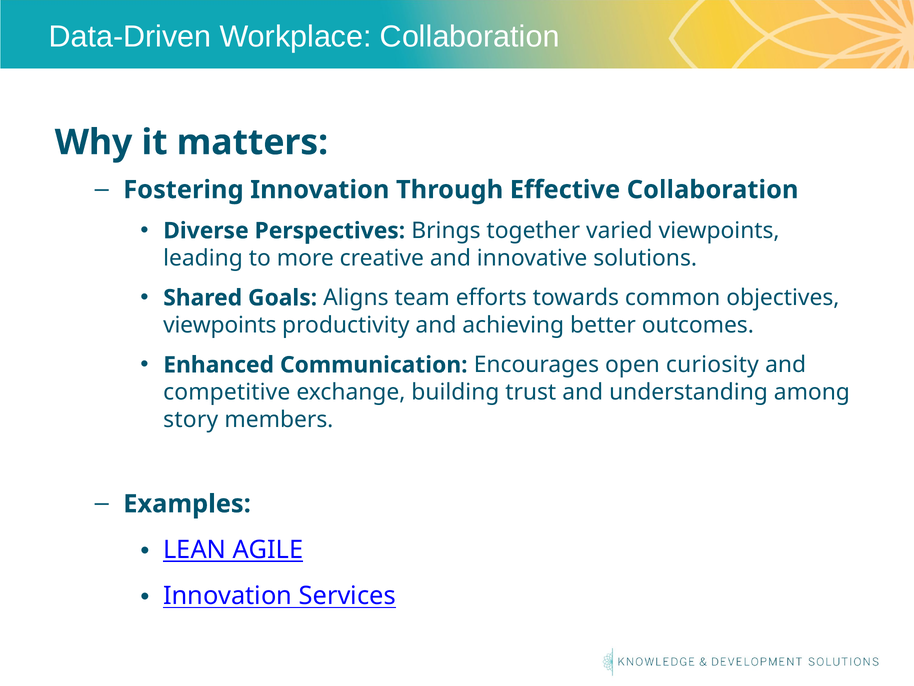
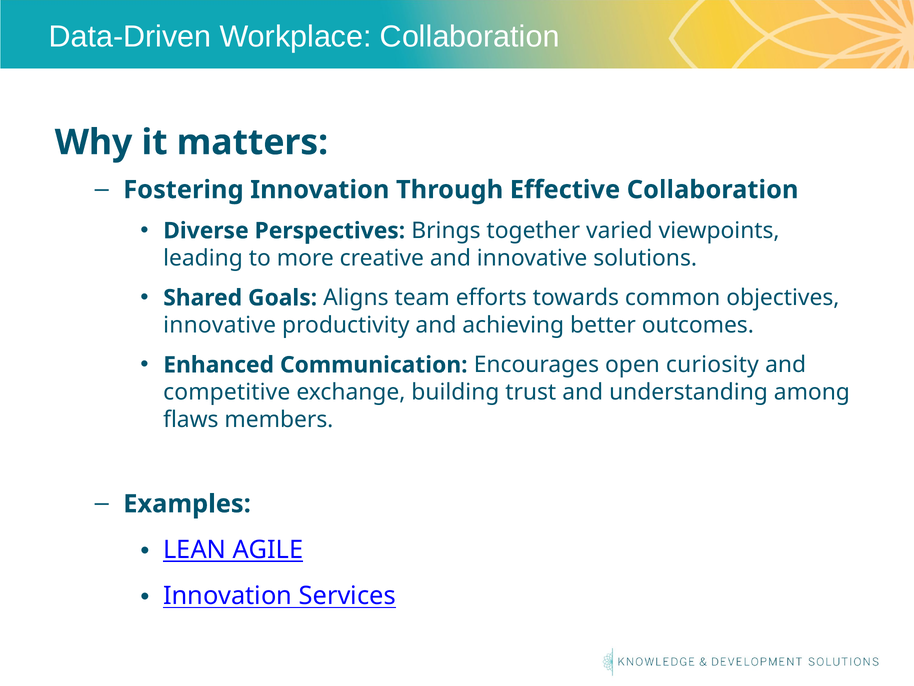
viewpoints at (220, 325): viewpoints -> innovative
story: story -> flaws
